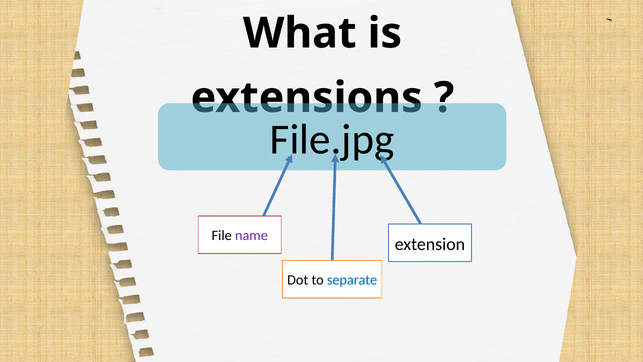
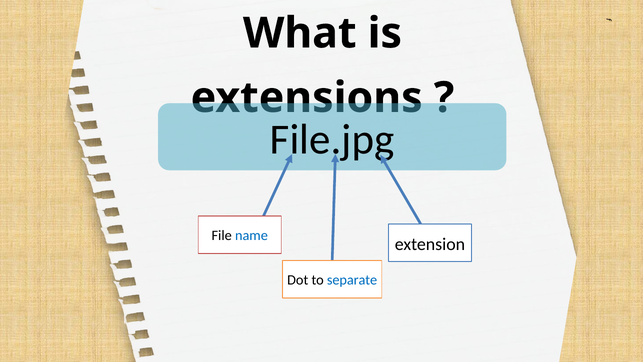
name colour: purple -> blue
